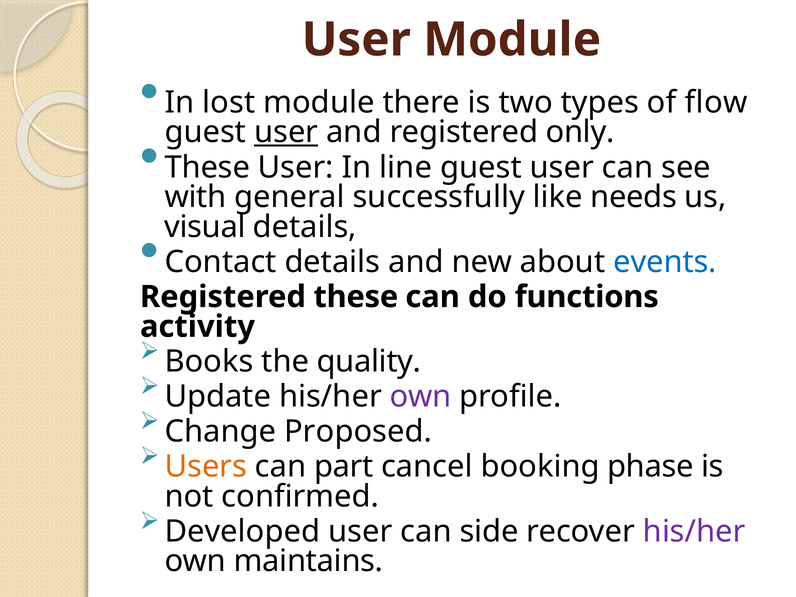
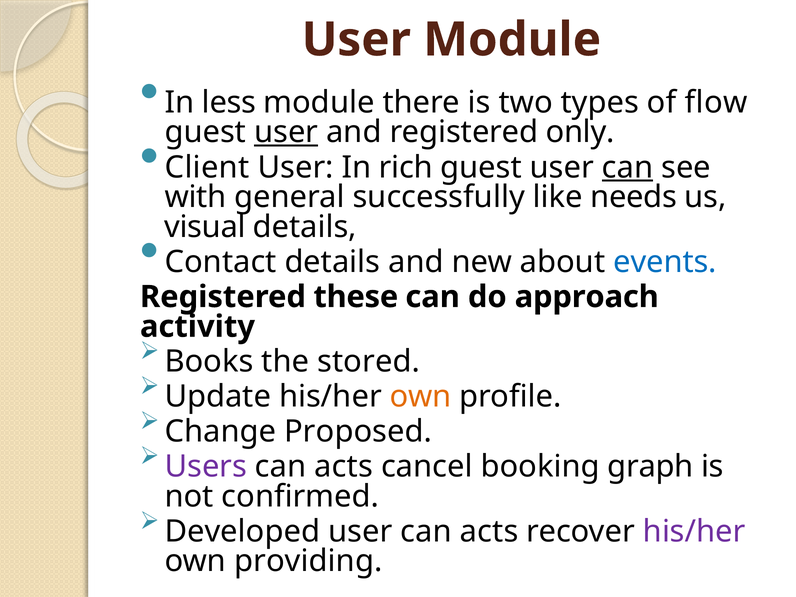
lost: lost -> less
These at (207, 167): These -> Client
line: line -> rich
can at (628, 167) underline: none -> present
functions: functions -> approach
quality: quality -> stored
own at (421, 397) colour: purple -> orange
Users colour: orange -> purple
part at (344, 467): part -> acts
phase: phase -> graph
user can side: side -> acts
maintains: maintains -> providing
